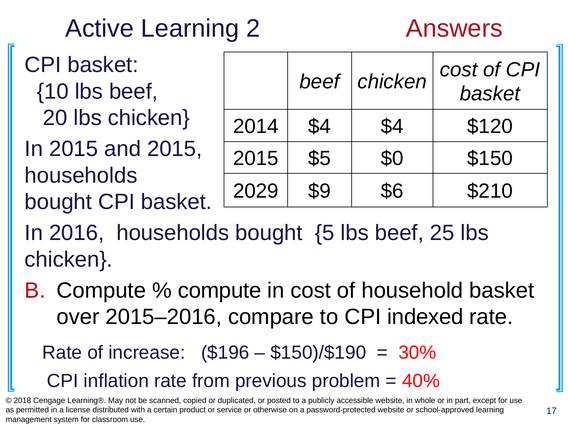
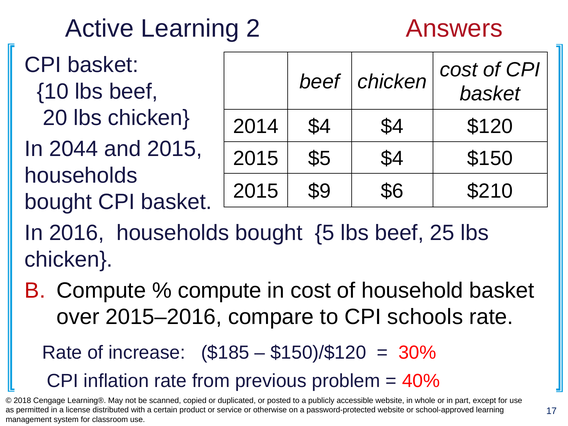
In 2015: 2015 -> 2044
$5 $0: $0 -> $4
2029 at (256, 191): 2029 -> 2015
indexed: indexed -> schools
$196: $196 -> $185
$150)/$190: $150)/$190 -> $150)/$120
